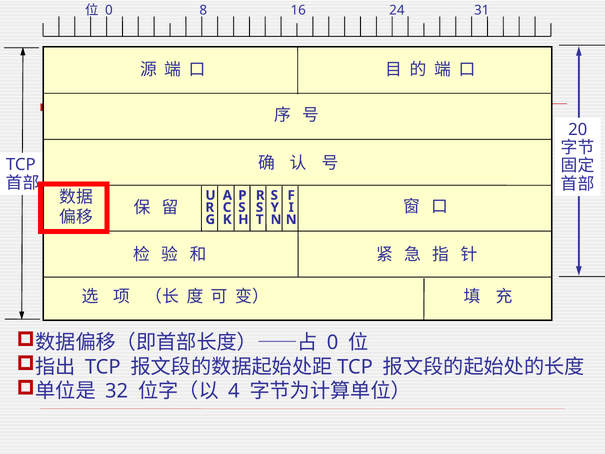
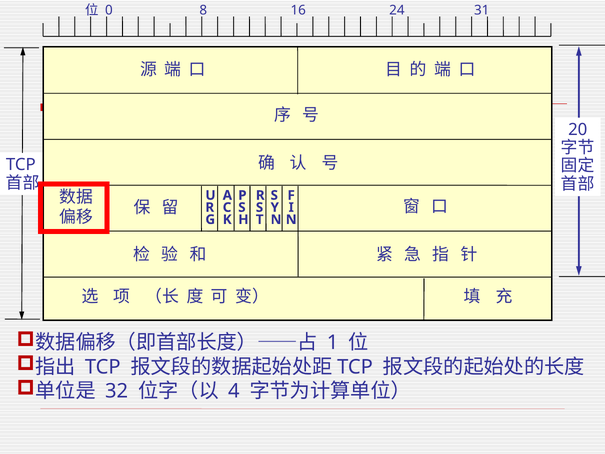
0 at (333, 343): 0 -> 1
